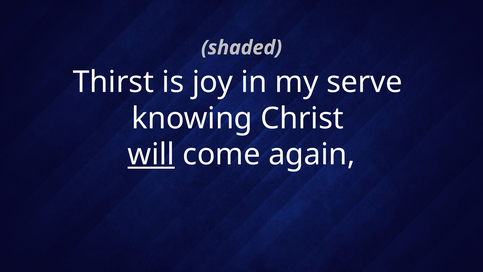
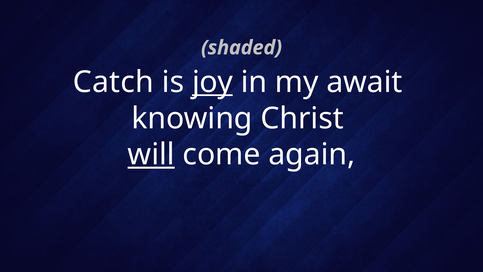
Thirst: Thirst -> Catch
joy underline: none -> present
serve: serve -> await
